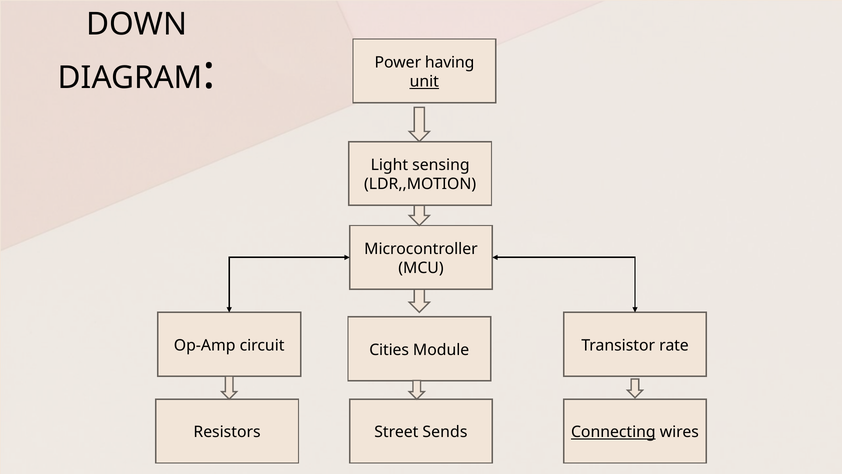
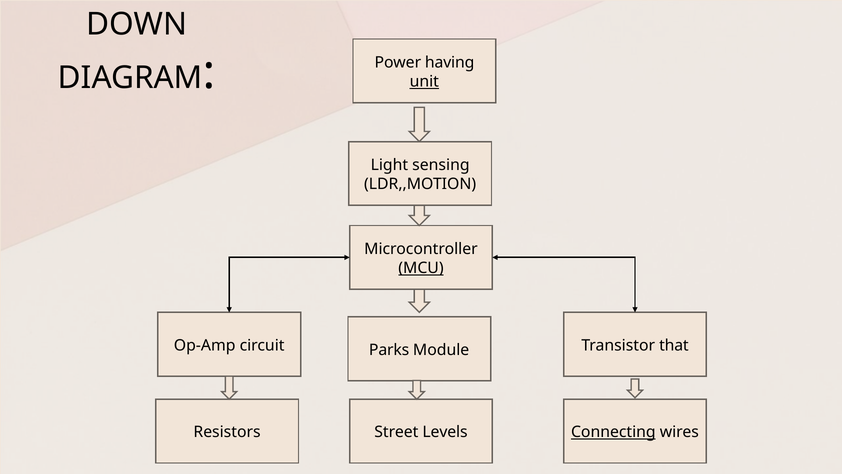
MCU underline: none -> present
Cities: Cities -> Parks
rate: rate -> that
Sends: Sends -> Levels
